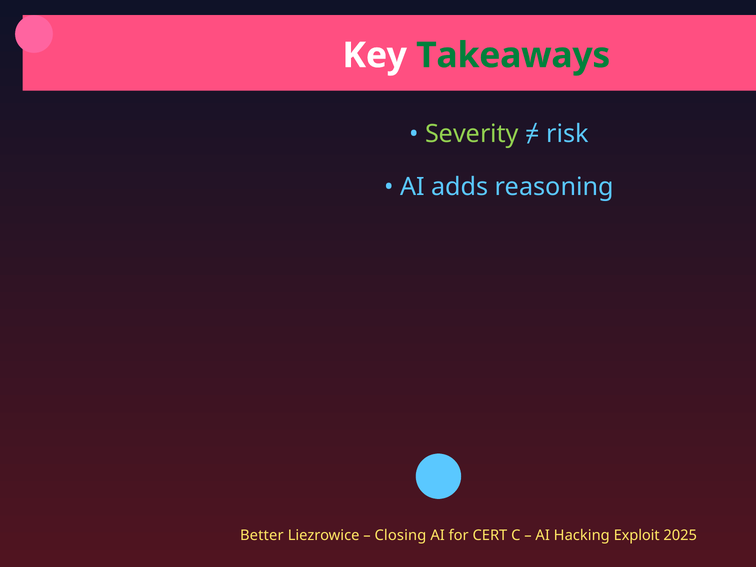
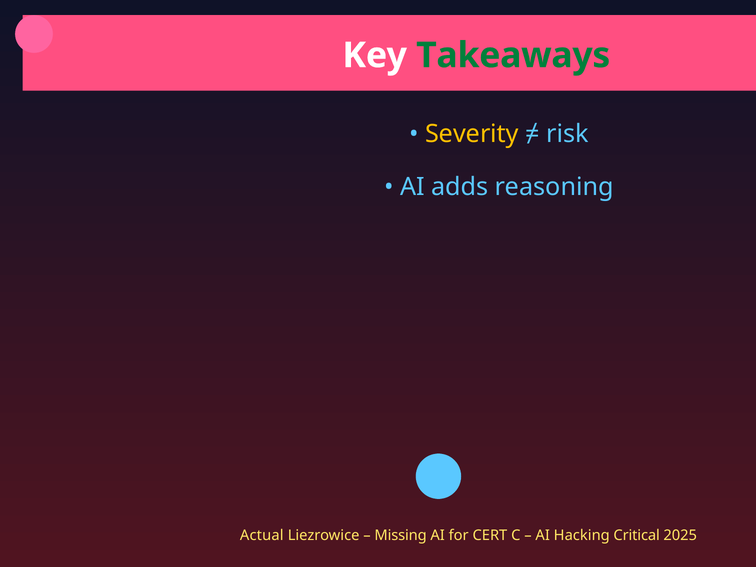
Severity colour: light green -> yellow
Better: Better -> Actual
Closing: Closing -> Missing
Exploit: Exploit -> Critical
